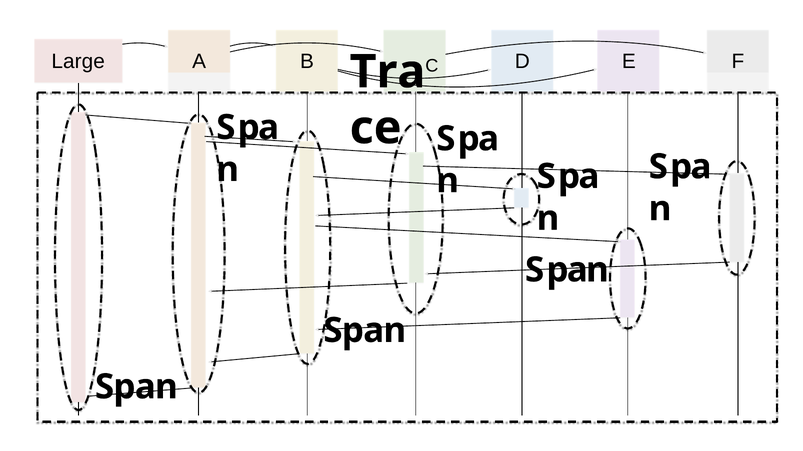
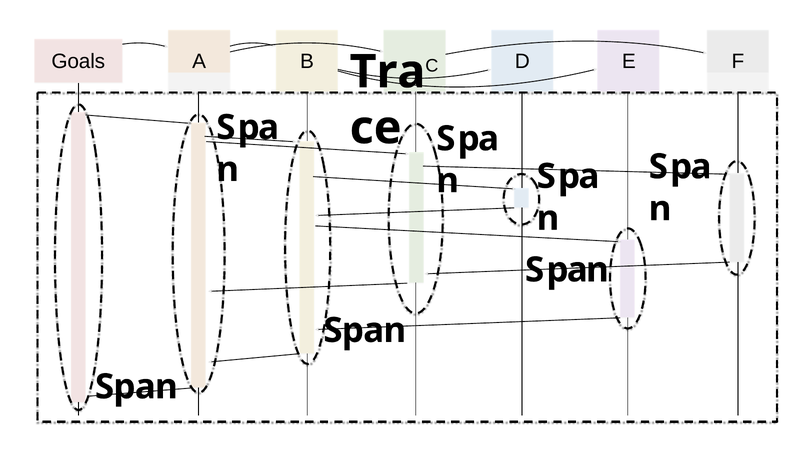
Large: Large -> Goals
